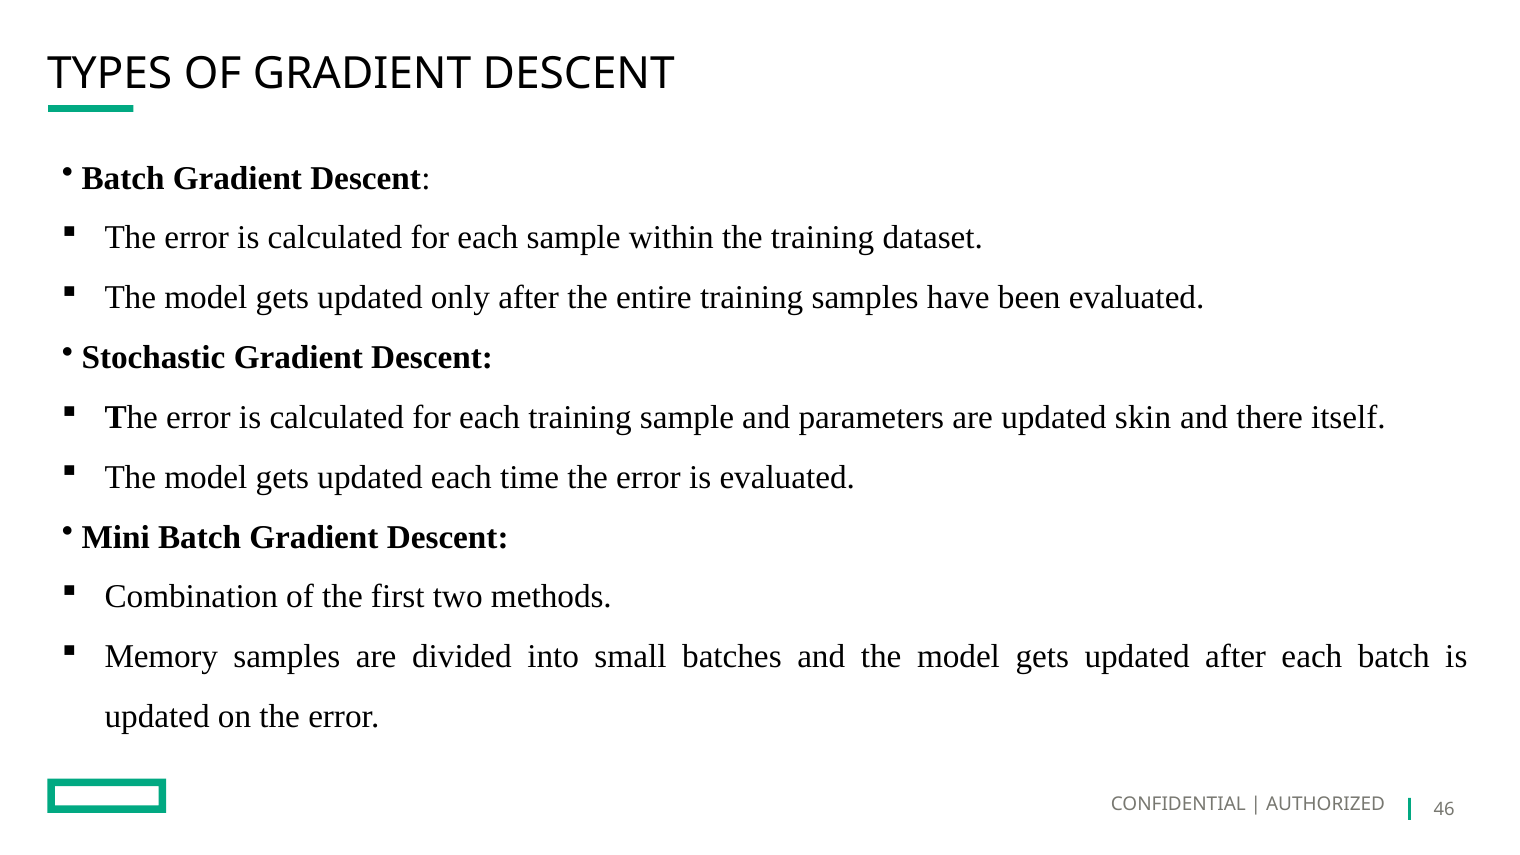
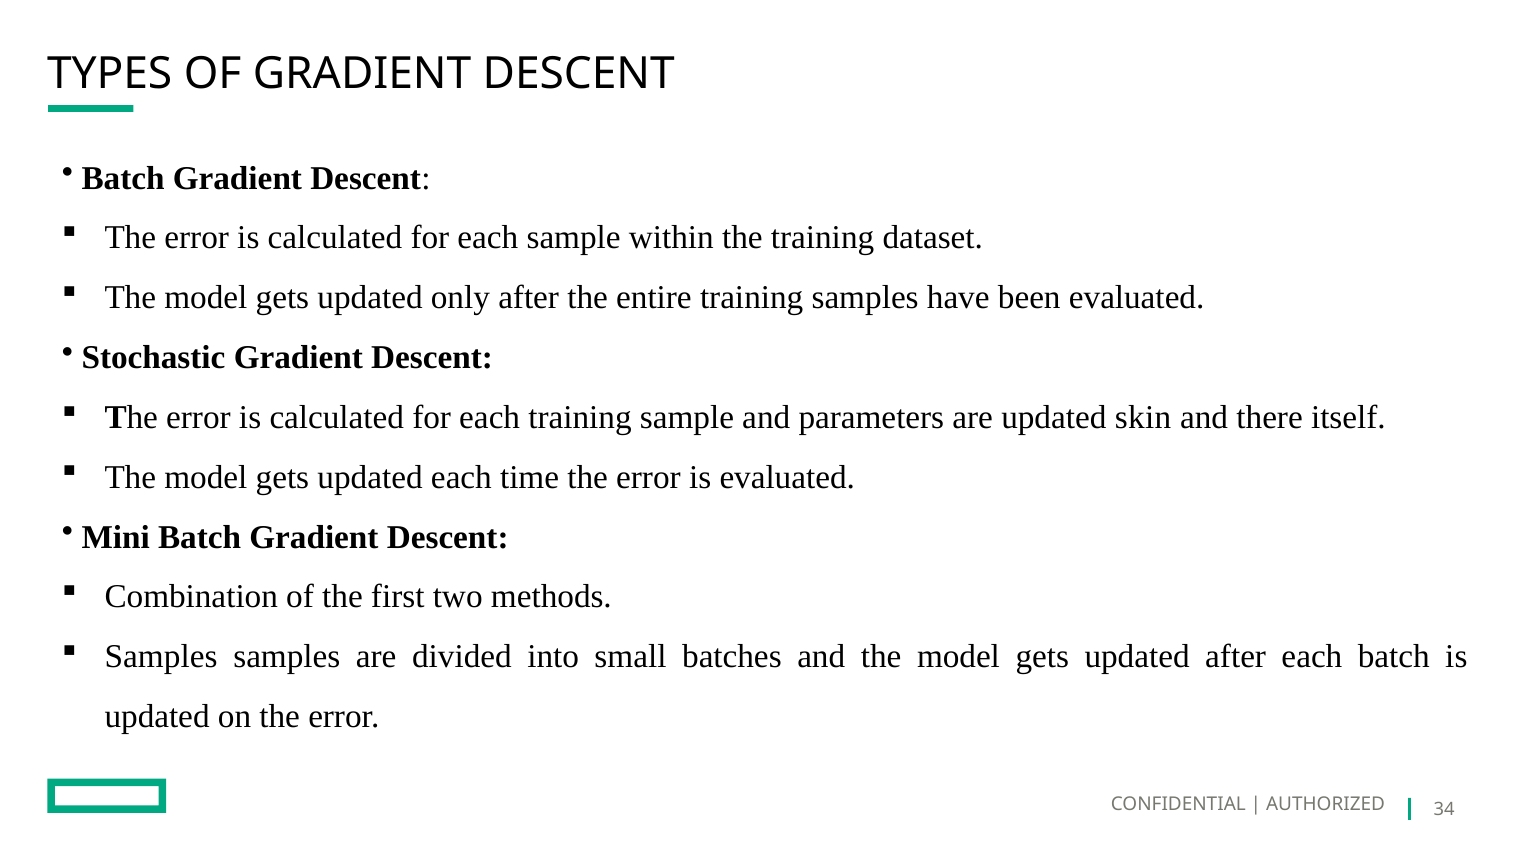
Memory at (161, 657): Memory -> Samples
46: 46 -> 34
